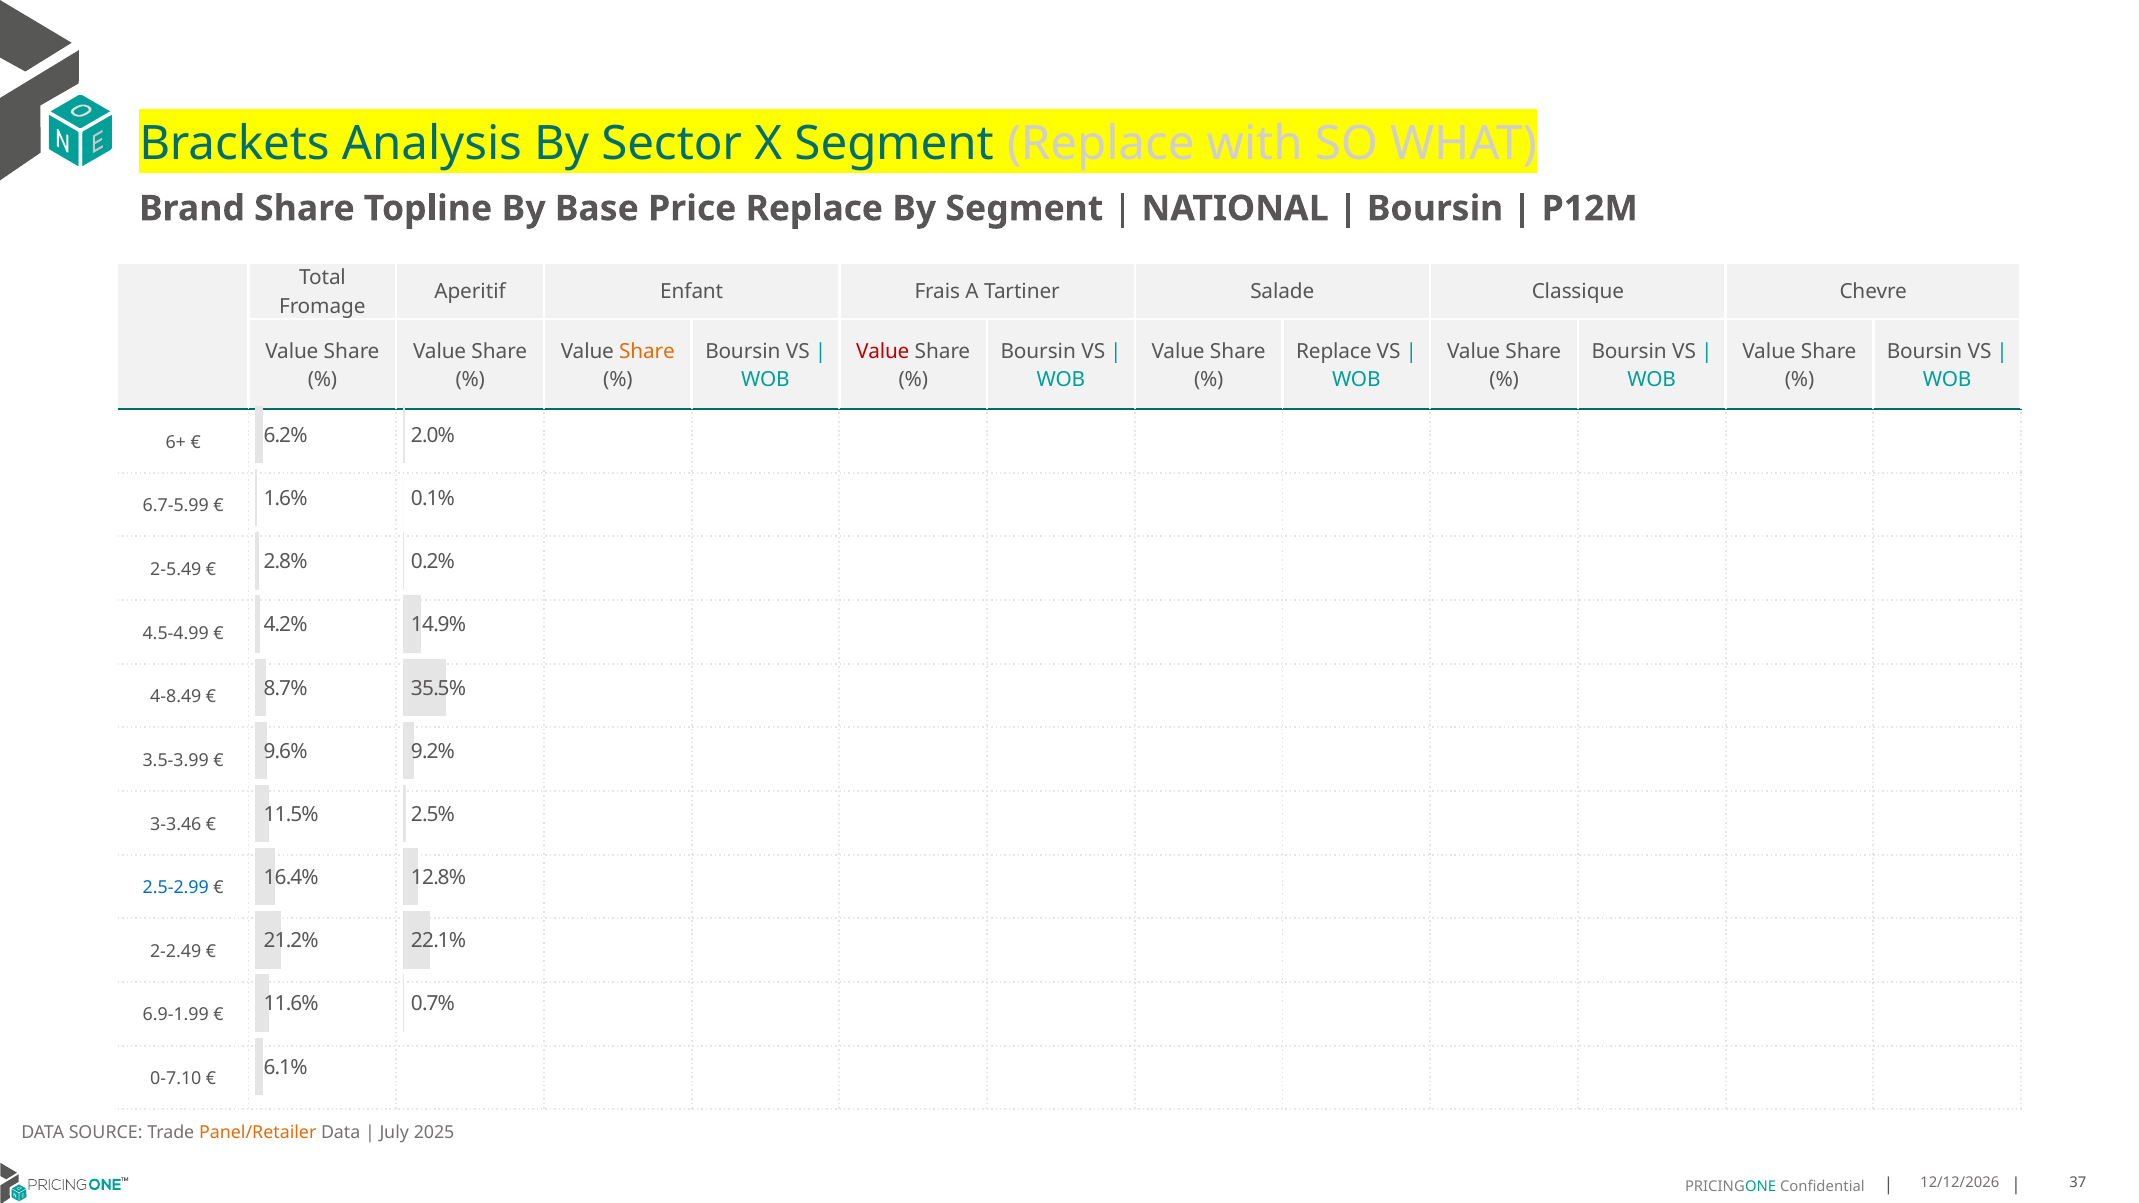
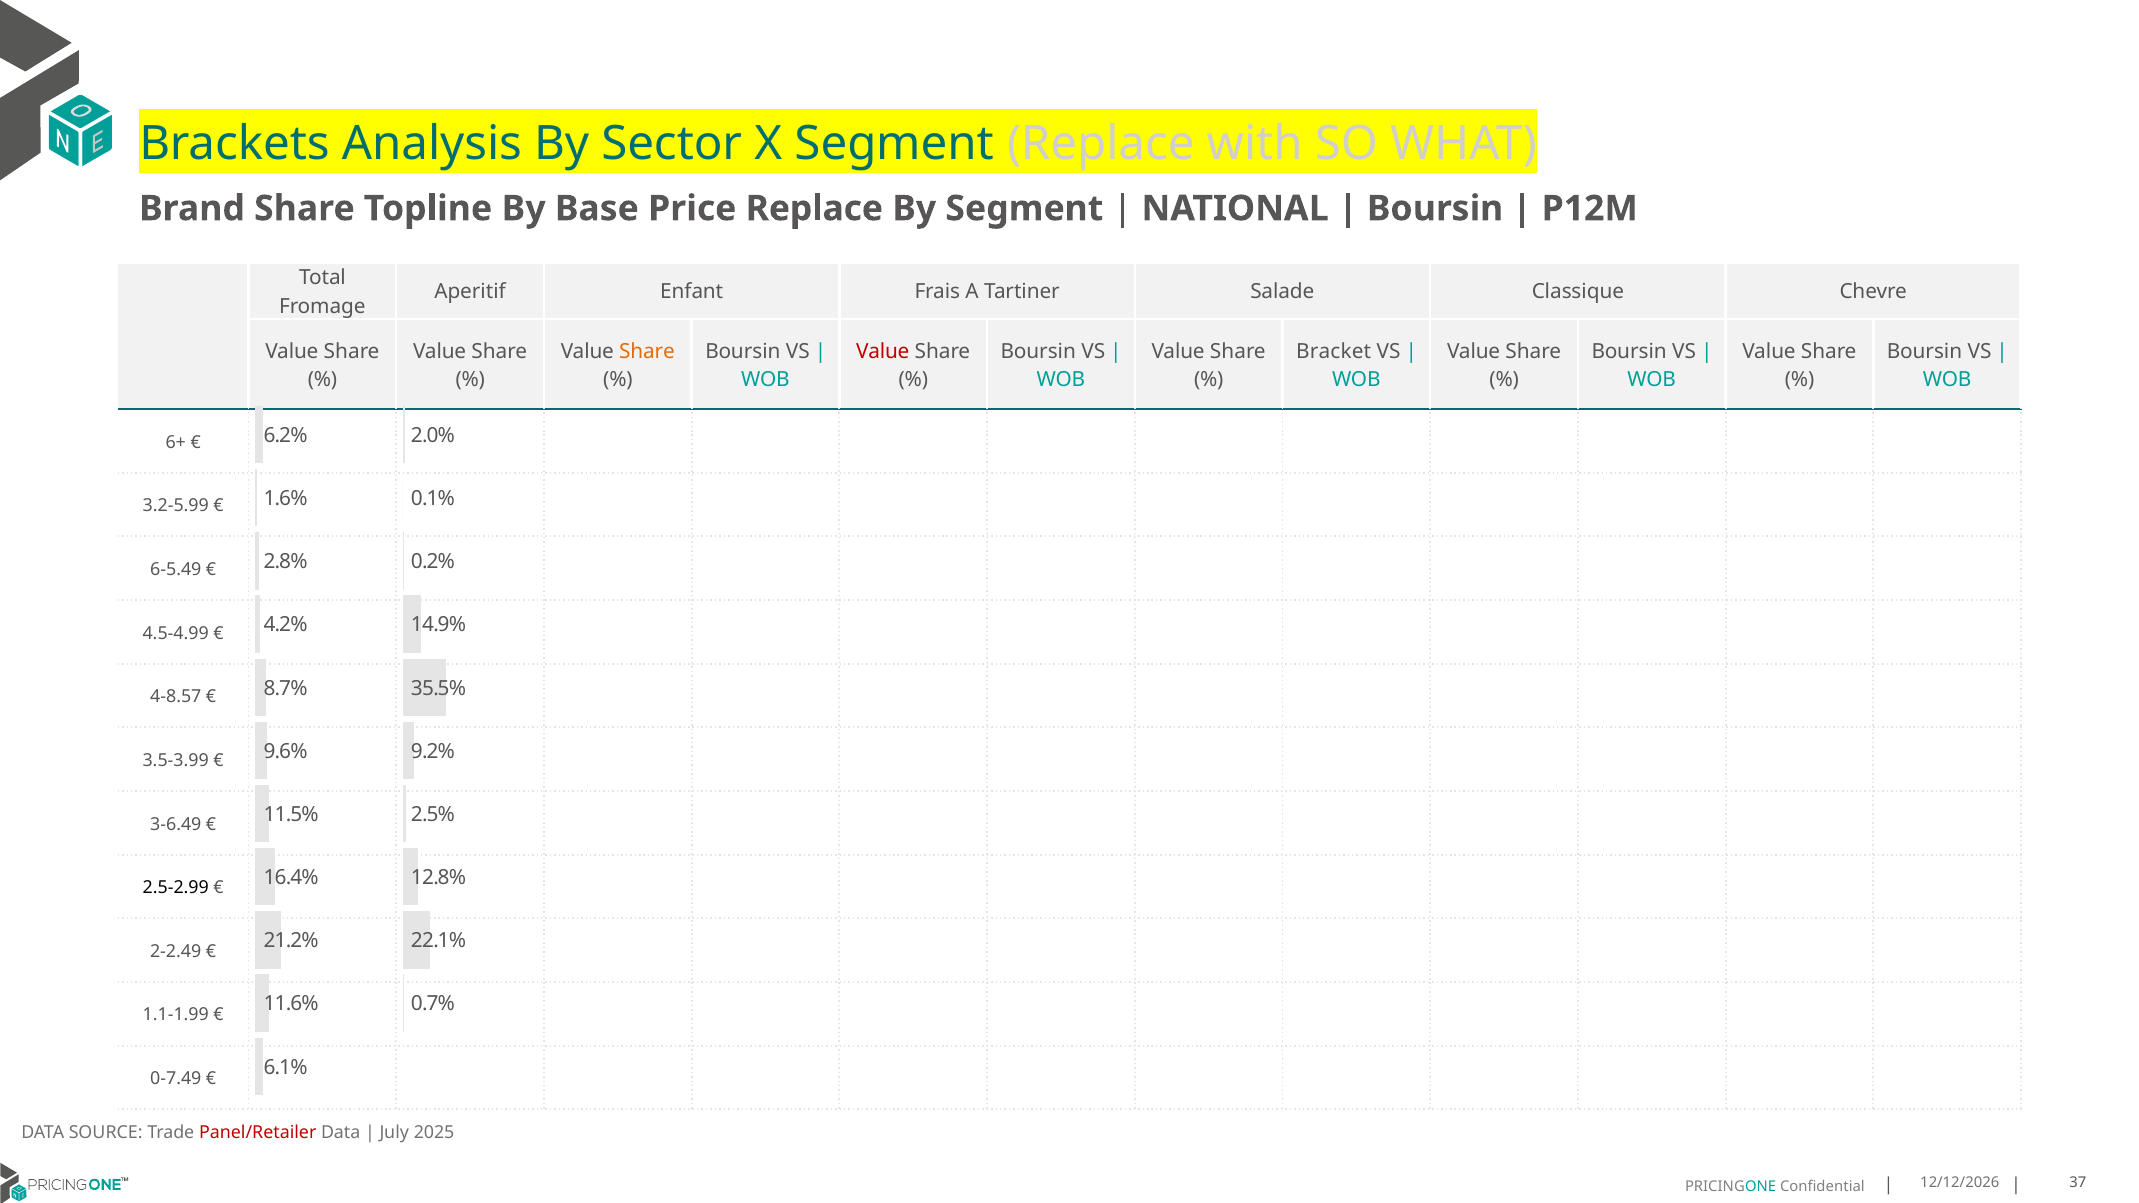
Replace at (1334, 351): Replace -> Bracket
6.7-5.99: 6.7-5.99 -> 3.2-5.99
2-5.49: 2-5.49 -> 6-5.49
4-8.49: 4-8.49 -> 4-8.57
3-3.46: 3-3.46 -> 3-6.49
2.5-2.99 colour: blue -> black
6.9-1.99: 6.9-1.99 -> 1.1-1.99
0-7.10: 0-7.10 -> 0-7.49
Panel/Retailer colour: orange -> red
